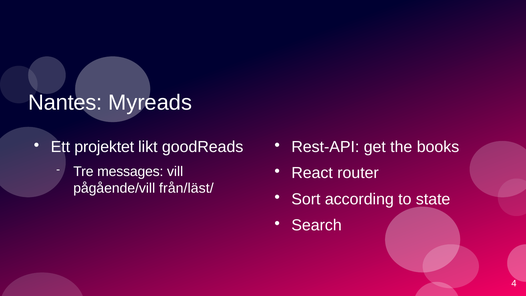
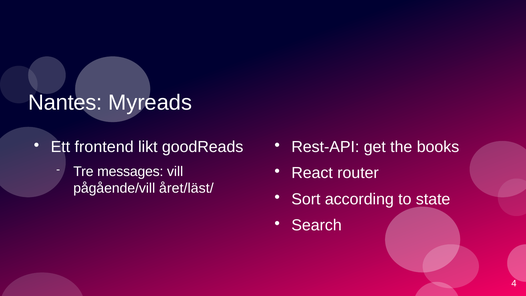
projektet: projektet -> frontend
från/läst/: från/läst/ -> året/läst/
